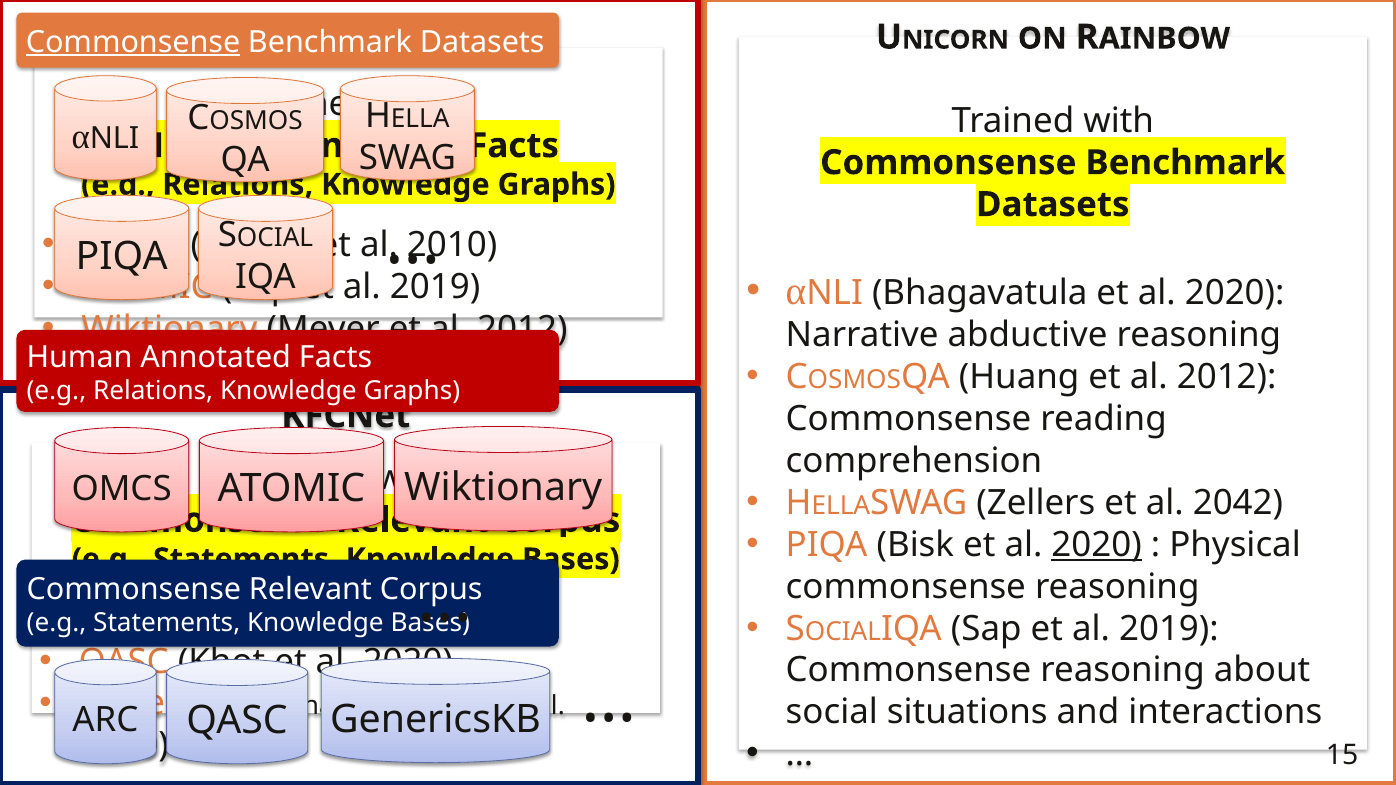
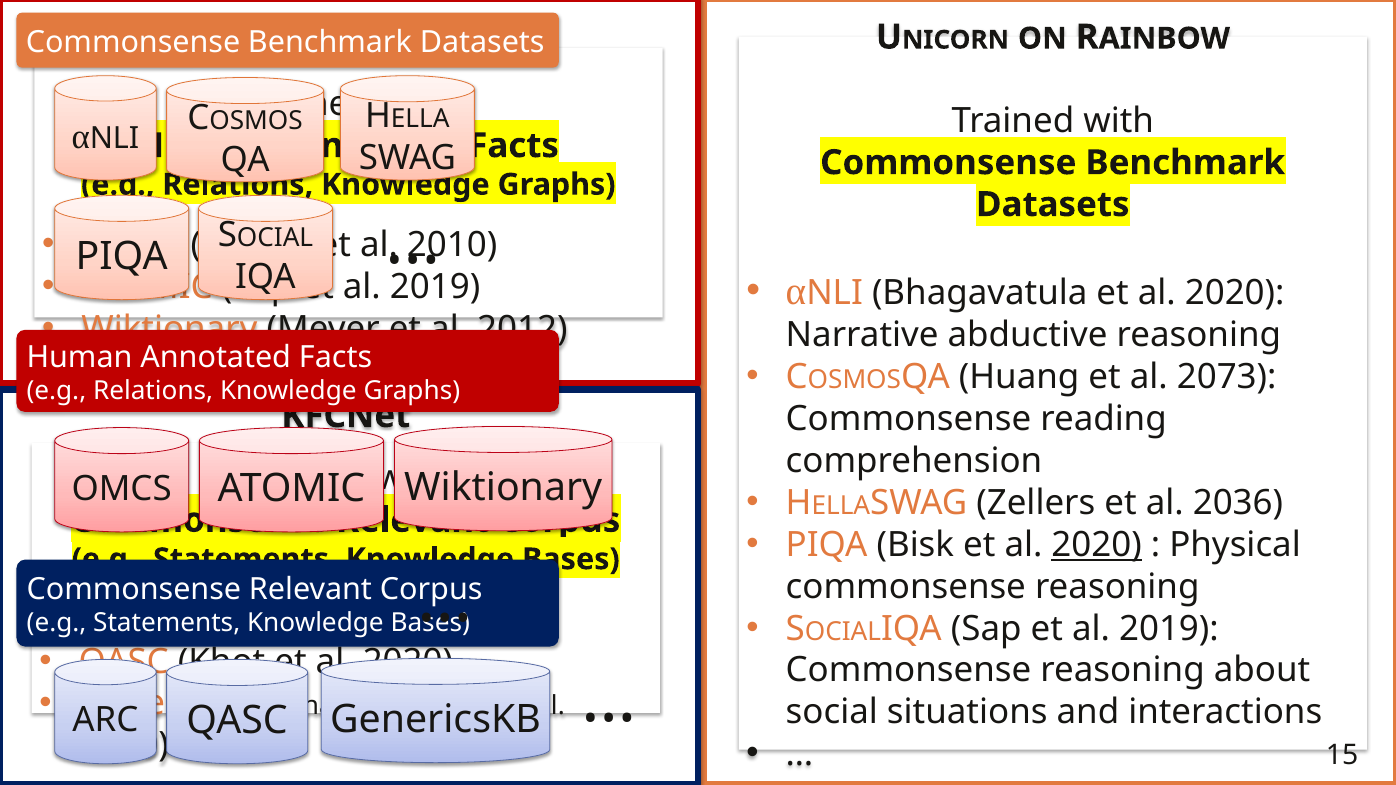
Commonsense at (133, 42) underline: present -> none
2012 at (1227, 377): 2012 -> 2073
2042: 2042 -> 2036
